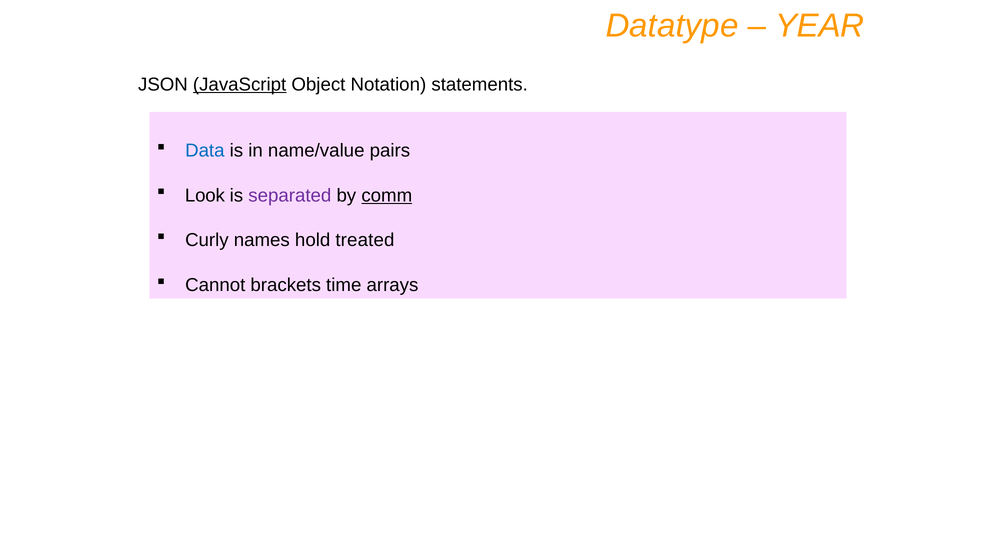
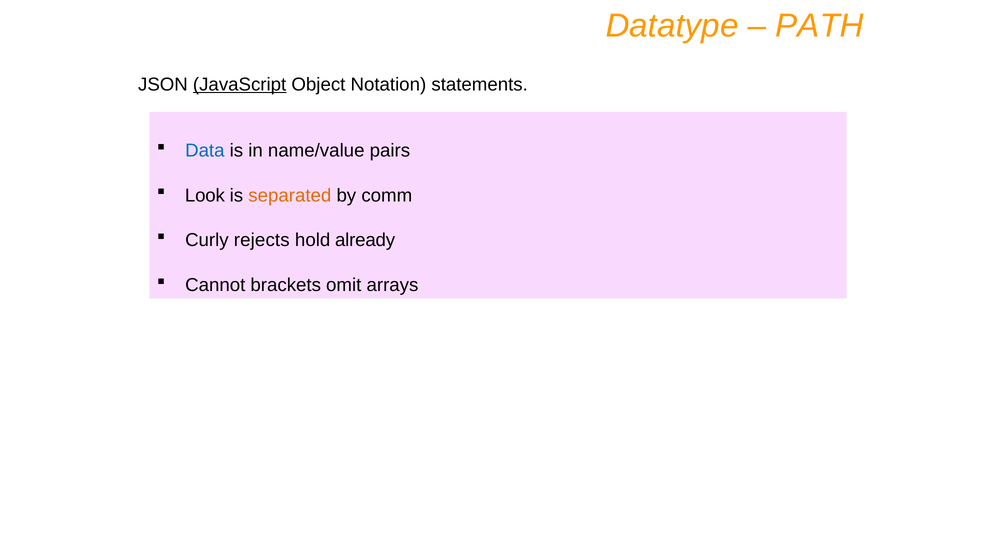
YEAR: YEAR -> PATH
separated colour: purple -> orange
comm underline: present -> none
names: names -> rejects
treated: treated -> already
time: time -> omit
